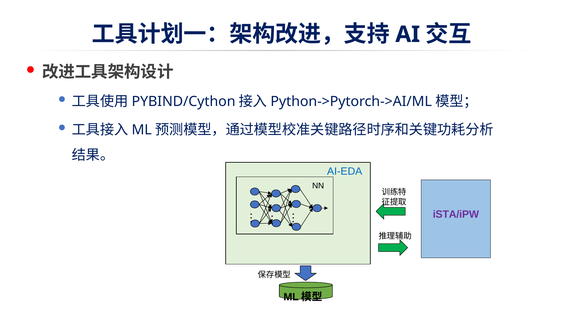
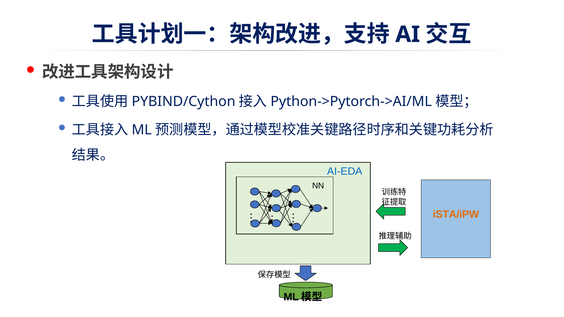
iSTA/iPW colour: purple -> orange
